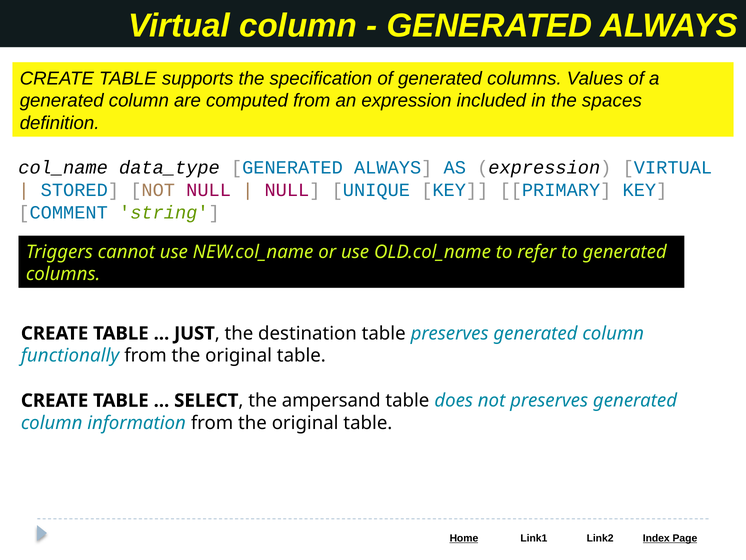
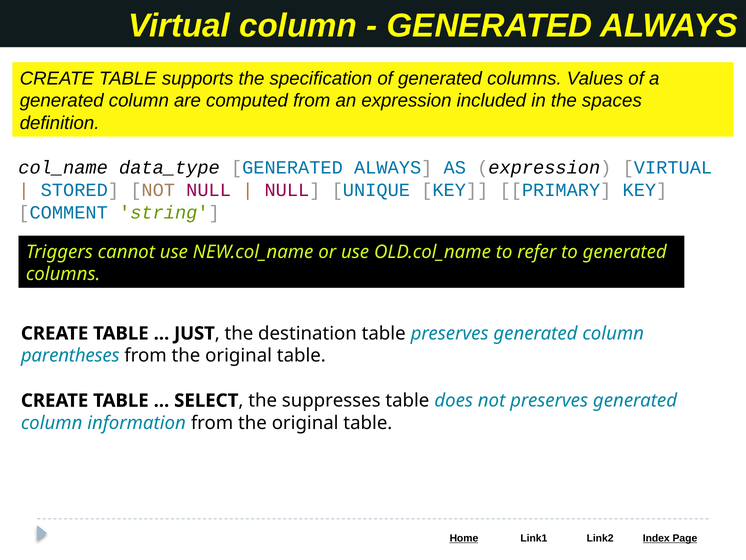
functionally: functionally -> parentheses
ampersand: ampersand -> suppresses
